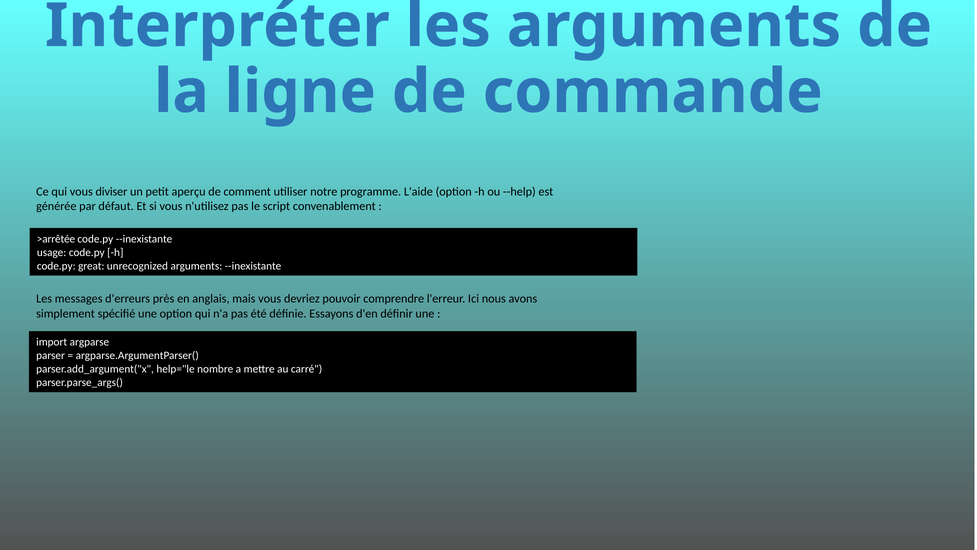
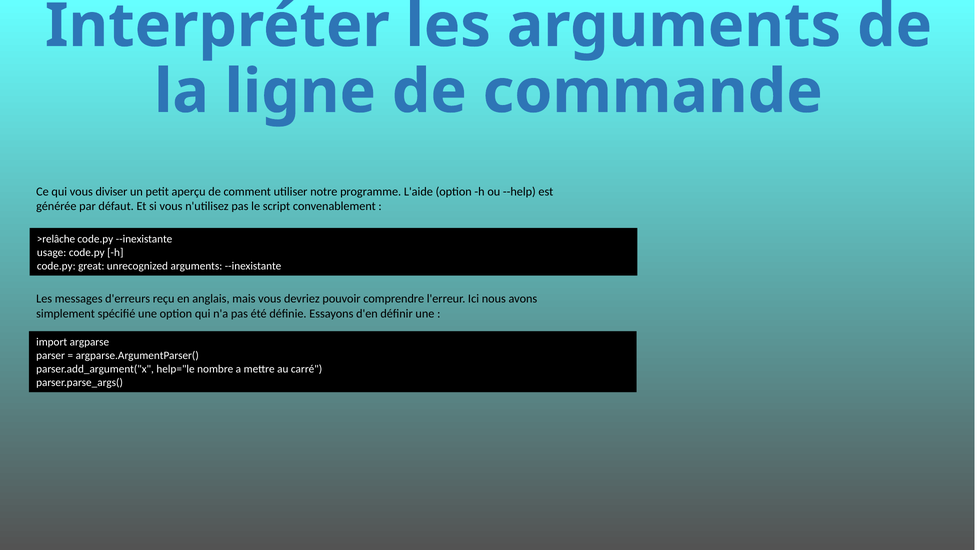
>arrêtée: >arrêtée -> >relâche
près: près -> reçu
